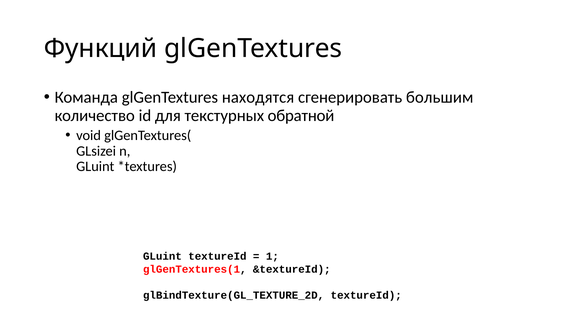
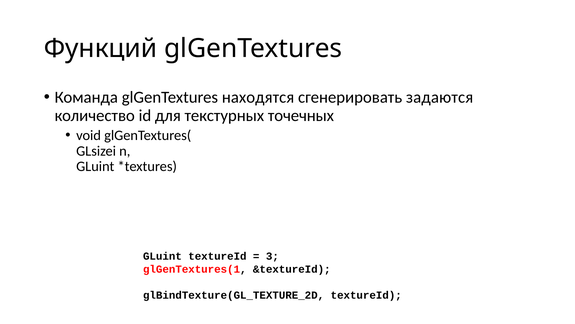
большим: большим -> задаются
обратной: обратной -> точечных
1: 1 -> 3
